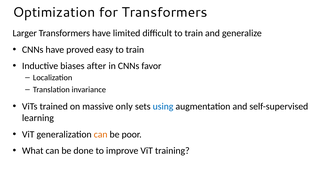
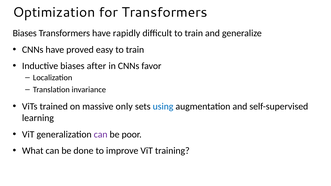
Larger at (25, 33): Larger -> Biases
limited: limited -> rapidly
can at (101, 135) colour: orange -> purple
